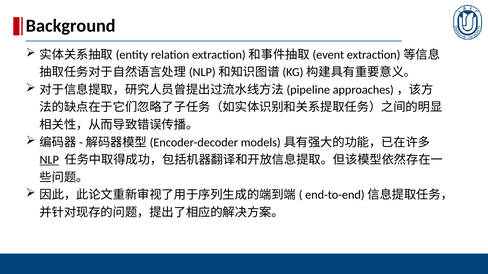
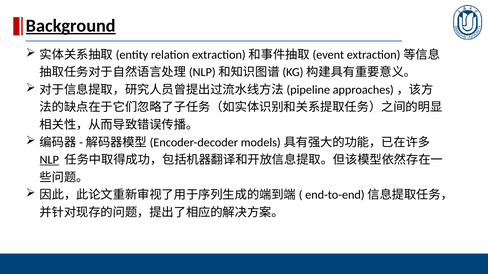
Background underline: none -> present
